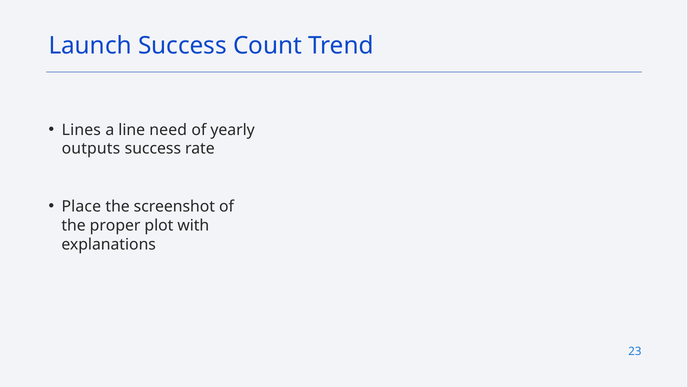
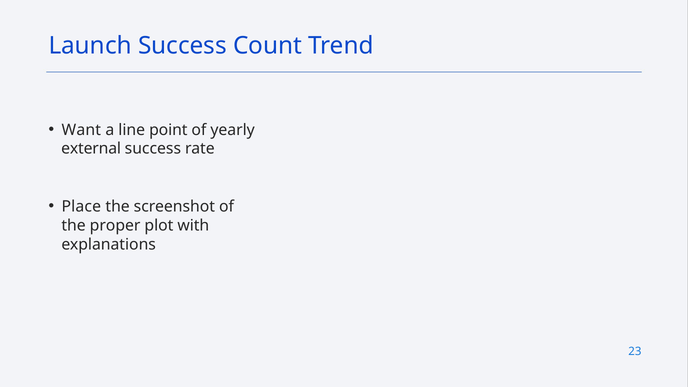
Lines: Lines -> Want
need: need -> point
outputs: outputs -> external
